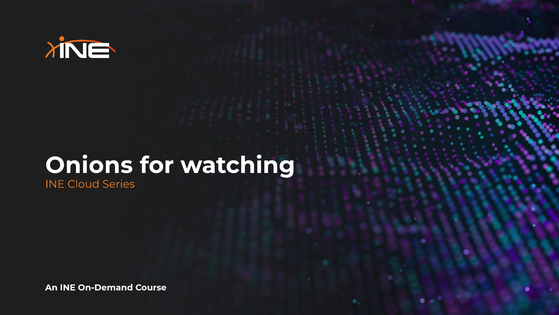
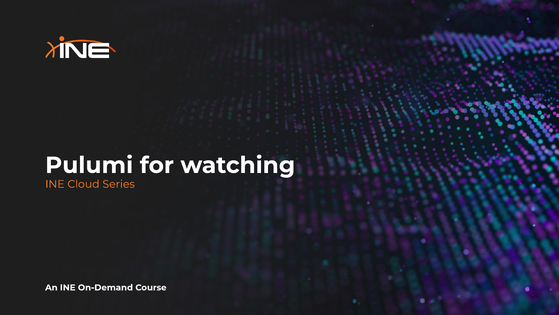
Onions: Onions -> Pulumi
